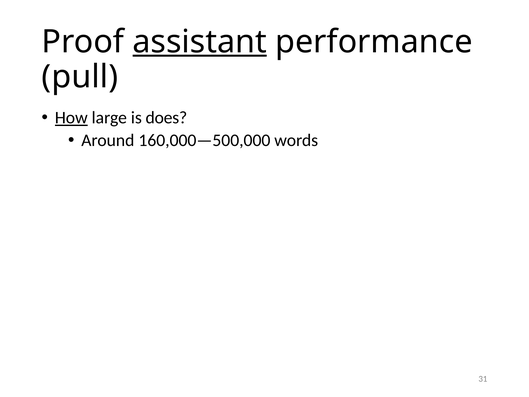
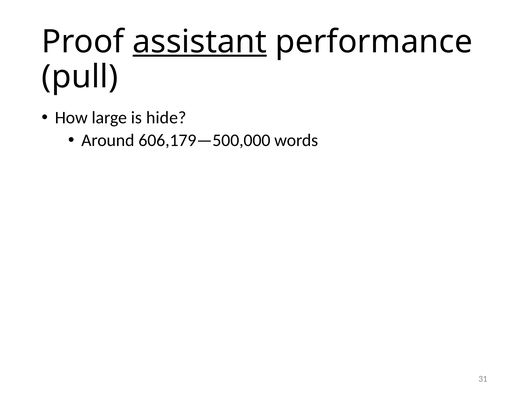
How underline: present -> none
does: does -> hide
160,000—500,000: 160,000—500,000 -> 606,179—500,000
